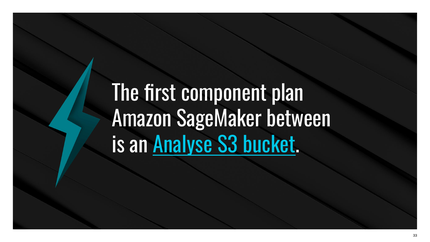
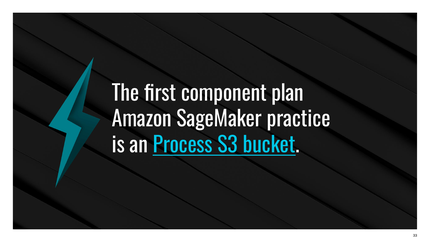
between: between -> practice
Analyse: Analyse -> Process
